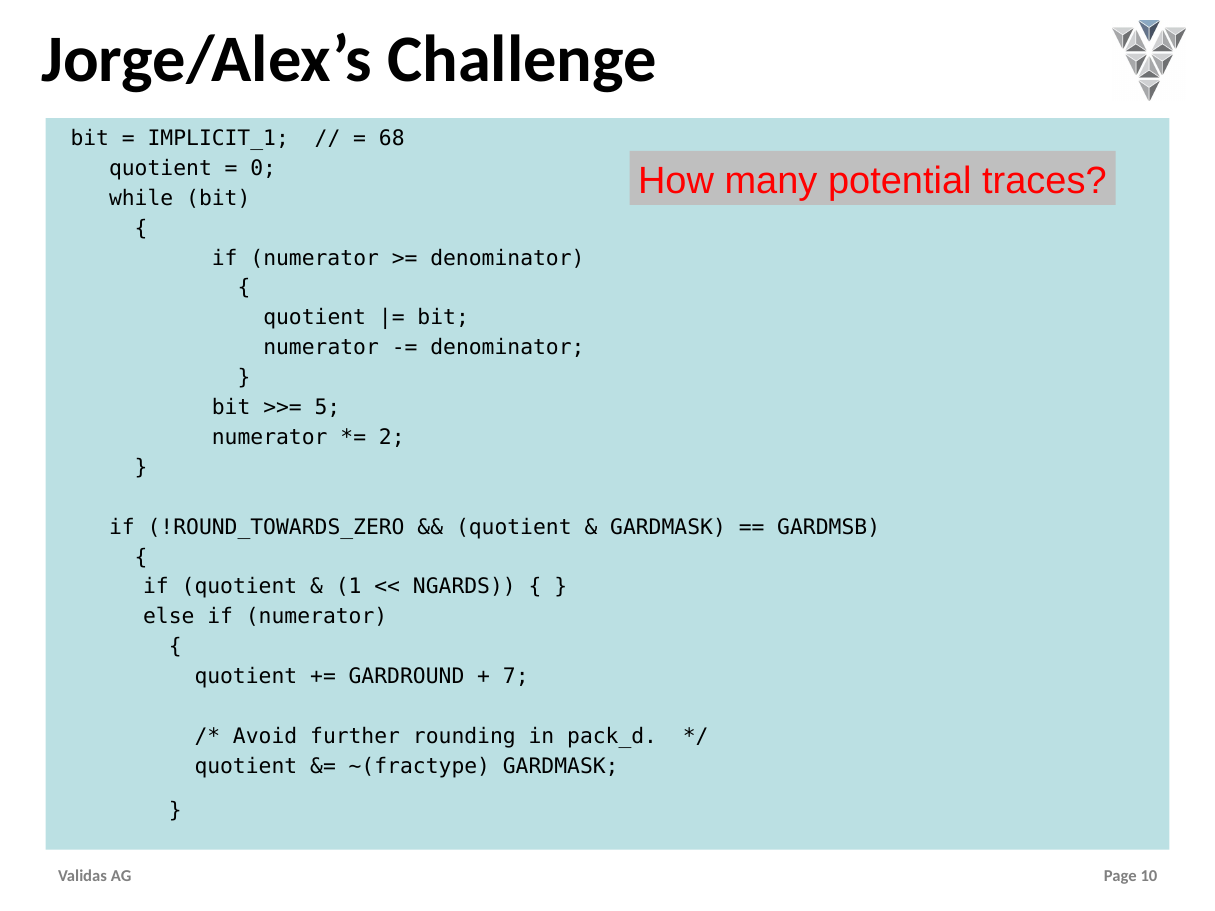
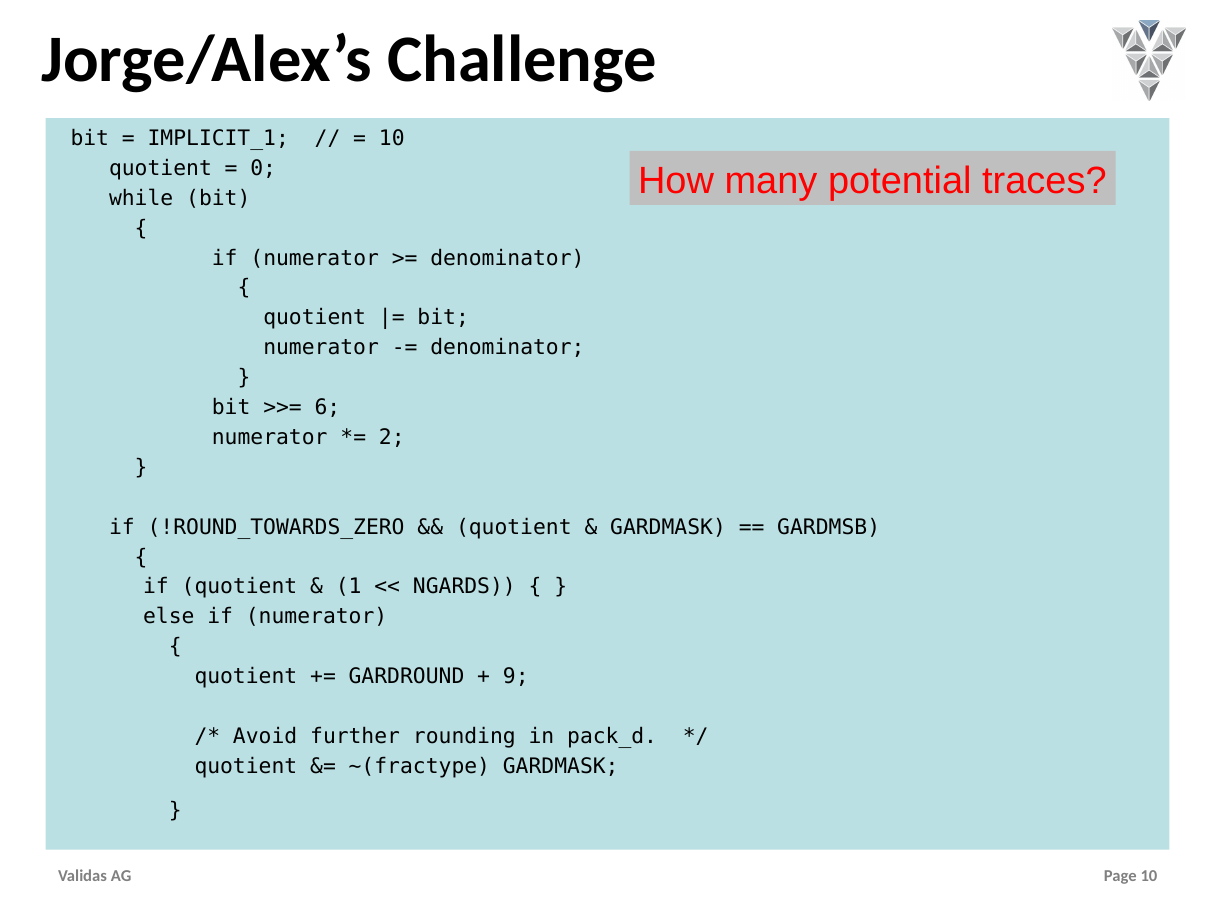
68 at (392, 139): 68 -> 10
5: 5 -> 6
7: 7 -> 9
